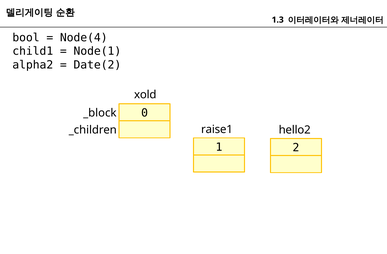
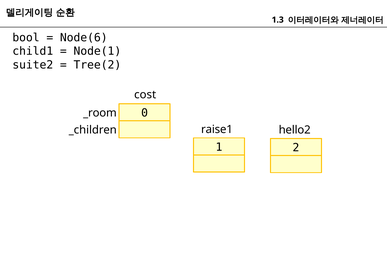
Node(4: Node(4 -> Node(6
alpha2: alpha2 -> suite2
Date(2: Date(2 -> Tree(2
xold: xold -> cost
_block: _block -> _room
